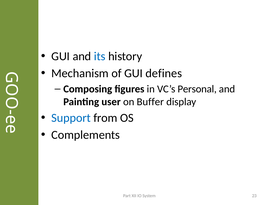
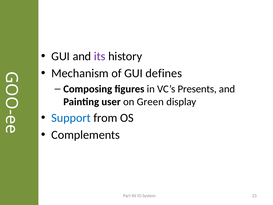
its colour: blue -> purple
Personal: Personal -> Presents
Buffer: Buffer -> Green
